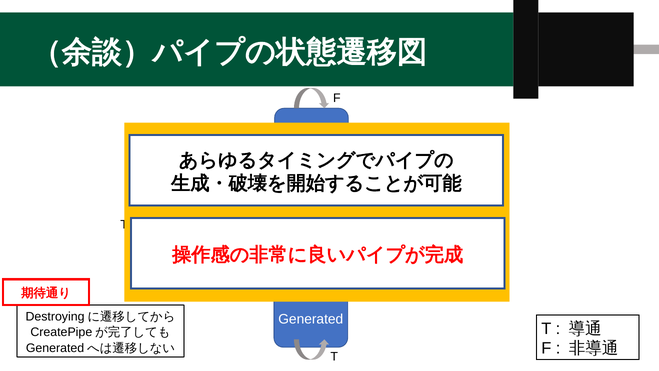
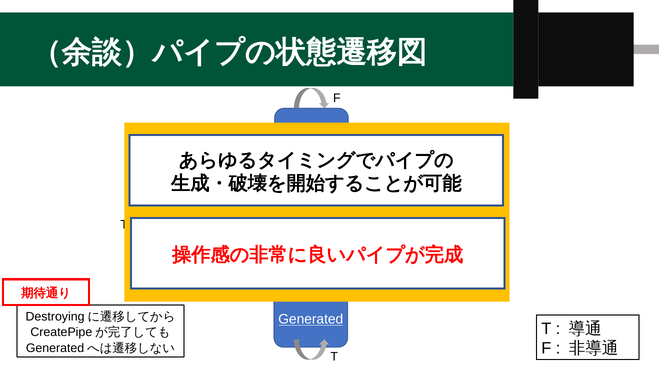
Generated underline: none -> present
